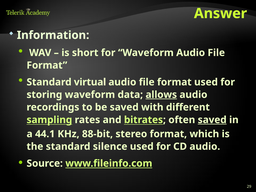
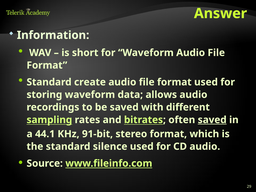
virtual: virtual -> create
allows underline: present -> none
88-bit: 88-bit -> 91-bit
